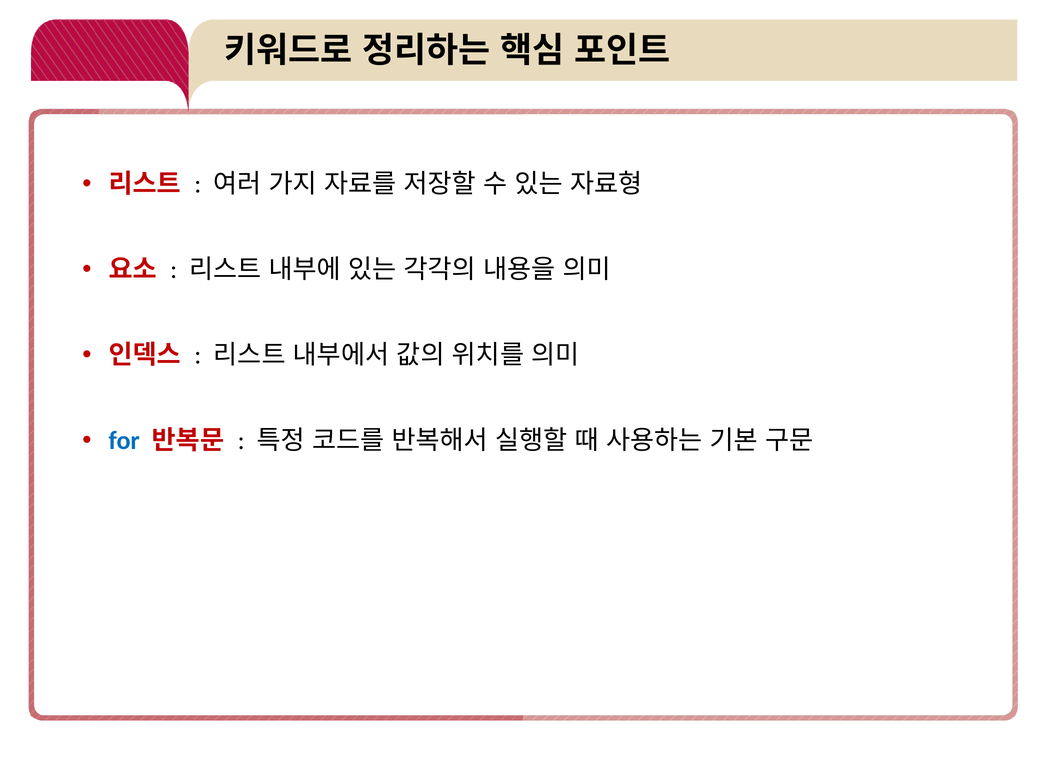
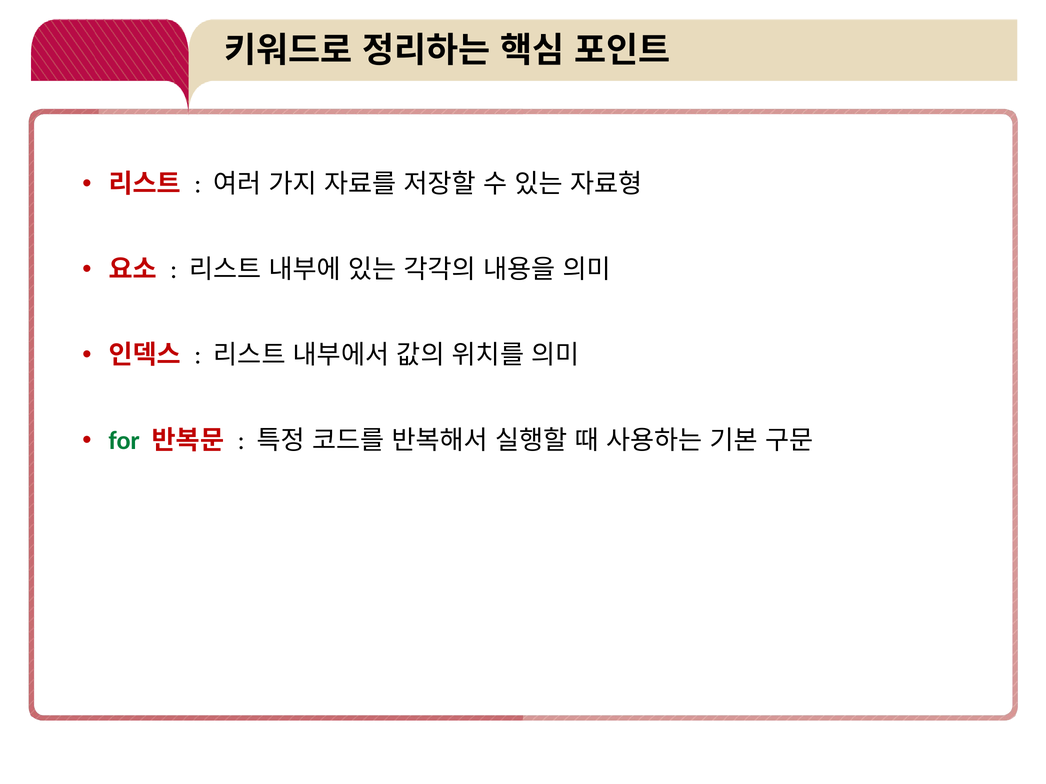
for colour: blue -> green
